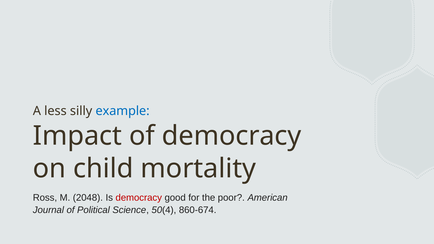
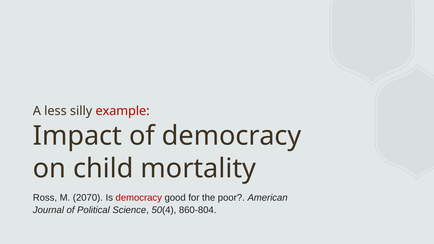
example colour: blue -> red
2048: 2048 -> 2070
860-674: 860-674 -> 860-804
